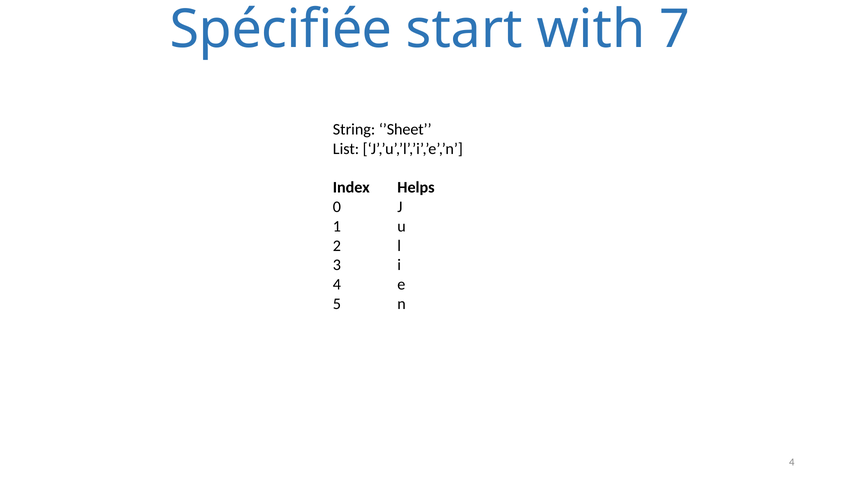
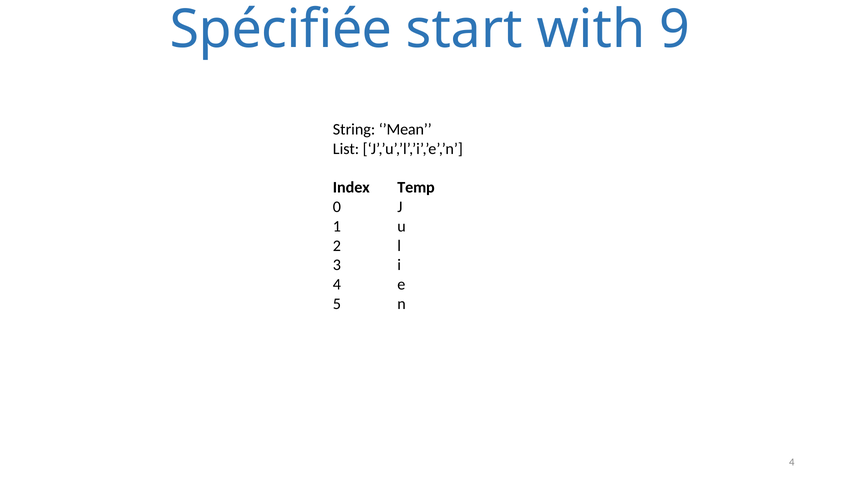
7: 7 -> 9
’Sheet: ’Sheet -> ’Mean
Helps: Helps -> Temp
